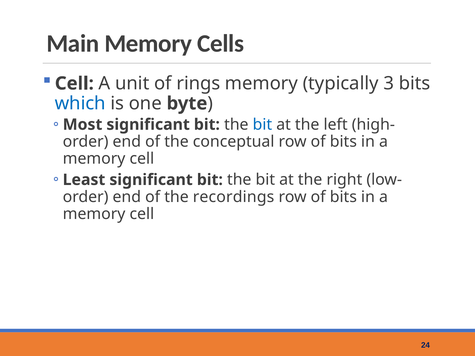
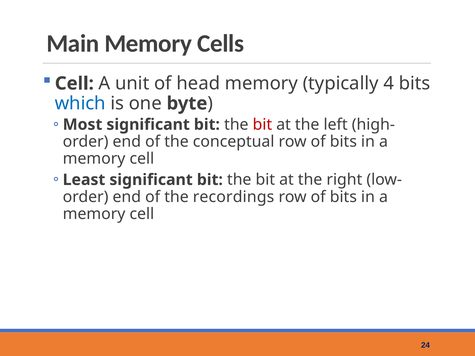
rings: rings -> head
3: 3 -> 4
bit at (262, 125) colour: blue -> red
